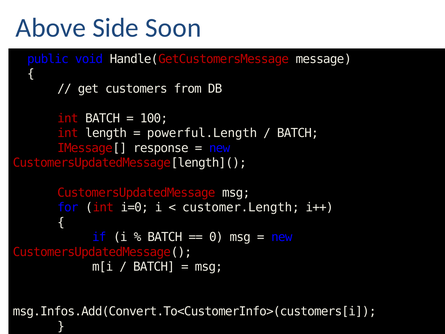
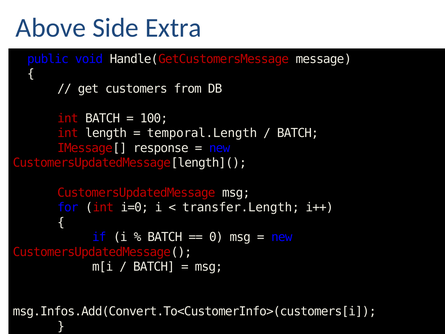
Soon: Soon -> Extra
powerful.Length: powerful.Length -> temporal.Length
customer.Length: customer.Length -> transfer.Length
